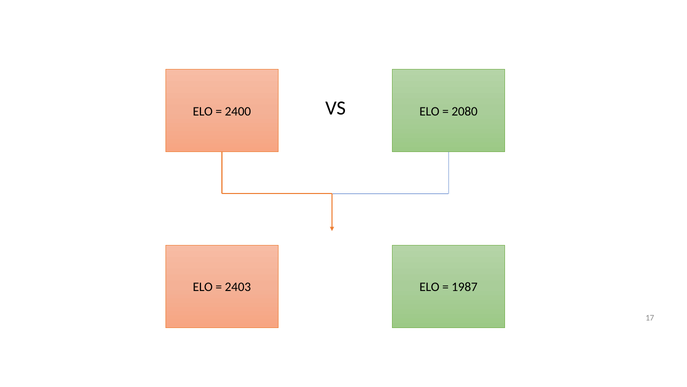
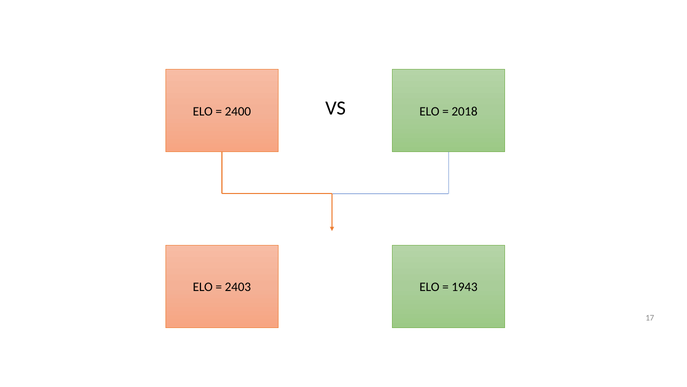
2080: 2080 -> 2018
1987: 1987 -> 1943
